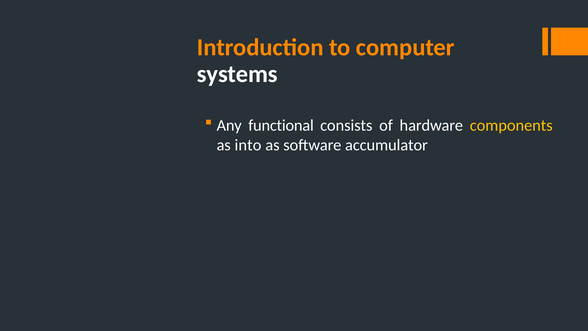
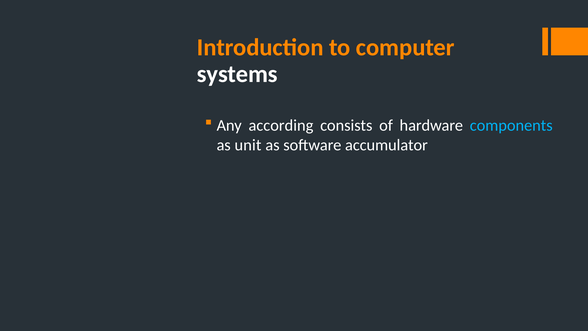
functional: functional -> according
components colour: yellow -> light blue
into: into -> unit
